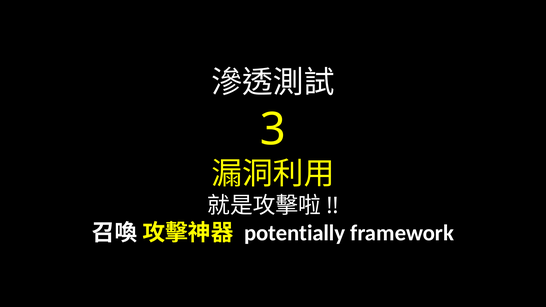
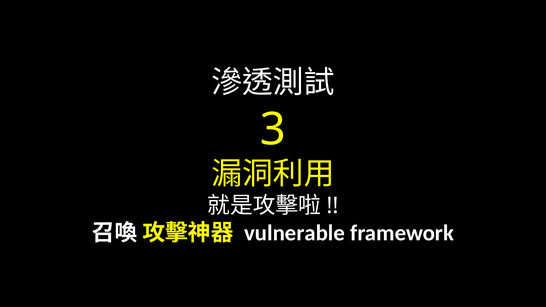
potentially: potentially -> vulnerable
